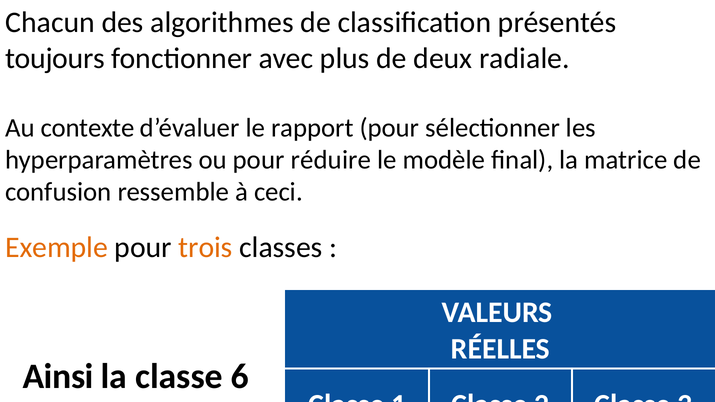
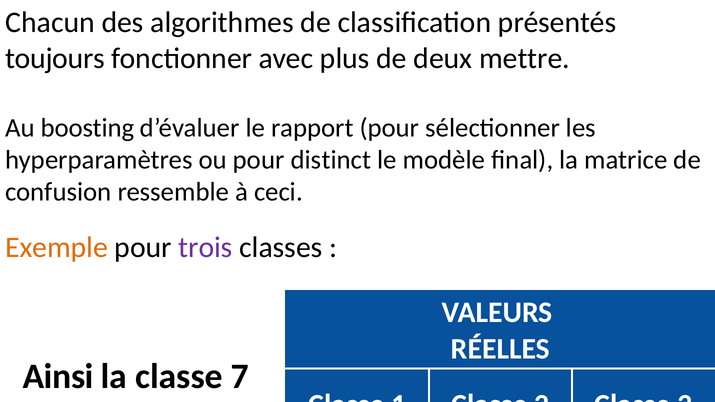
radiale: radiale -> mettre
contexte: contexte -> boosting
réduire: réduire -> distinct
trois colour: orange -> purple
6: 6 -> 7
